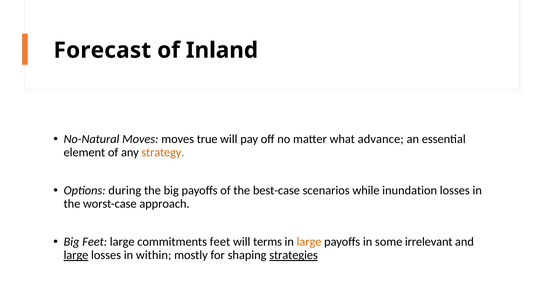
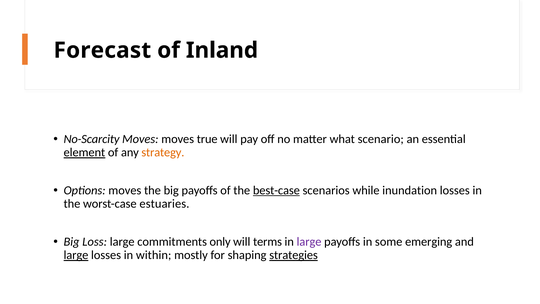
No-Natural: No-Natural -> No-Scarcity
advance: advance -> scenario
element underline: none -> present
Options during: during -> moves
best-case underline: none -> present
approach: approach -> estuaries
Big Feet: Feet -> Loss
commitments feet: feet -> only
large at (309, 242) colour: orange -> purple
irrelevant: irrelevant -> emerging
